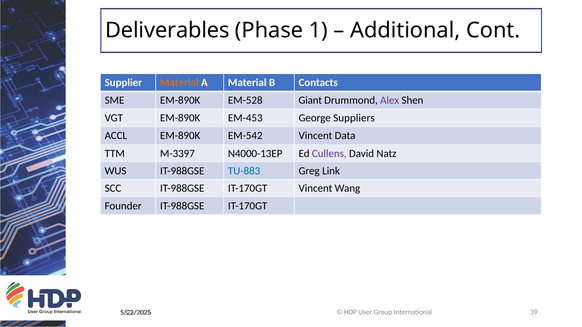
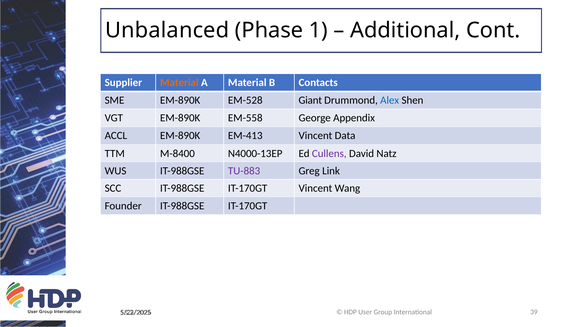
Deliverables: Deliverables -> Unbalanced
Alex colour: purple -> blue
EM-453: EM-453 -> EM-558
Suppliers: Suppliers -> Appendix
EM-542: EM-542 -> EM-413
M-3397: M-3397 -> M-8400
TU-883 colour: blue -> purple
